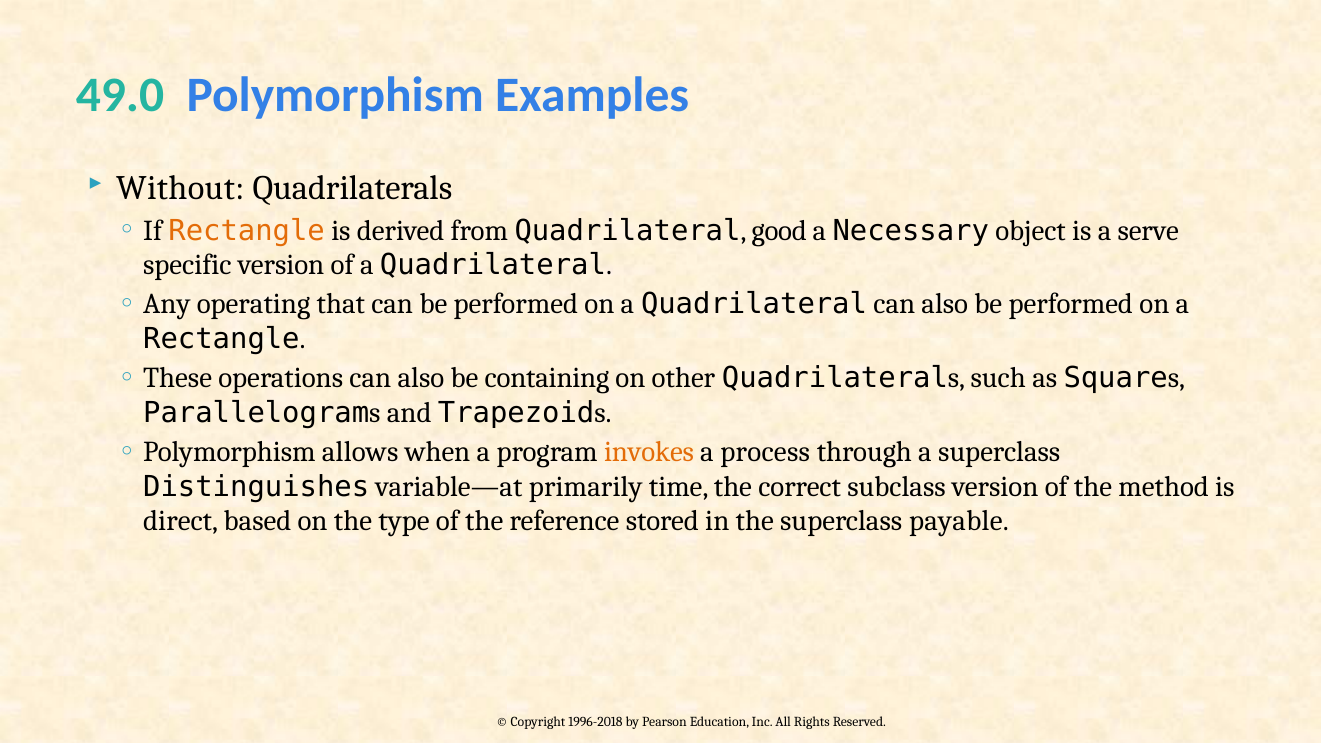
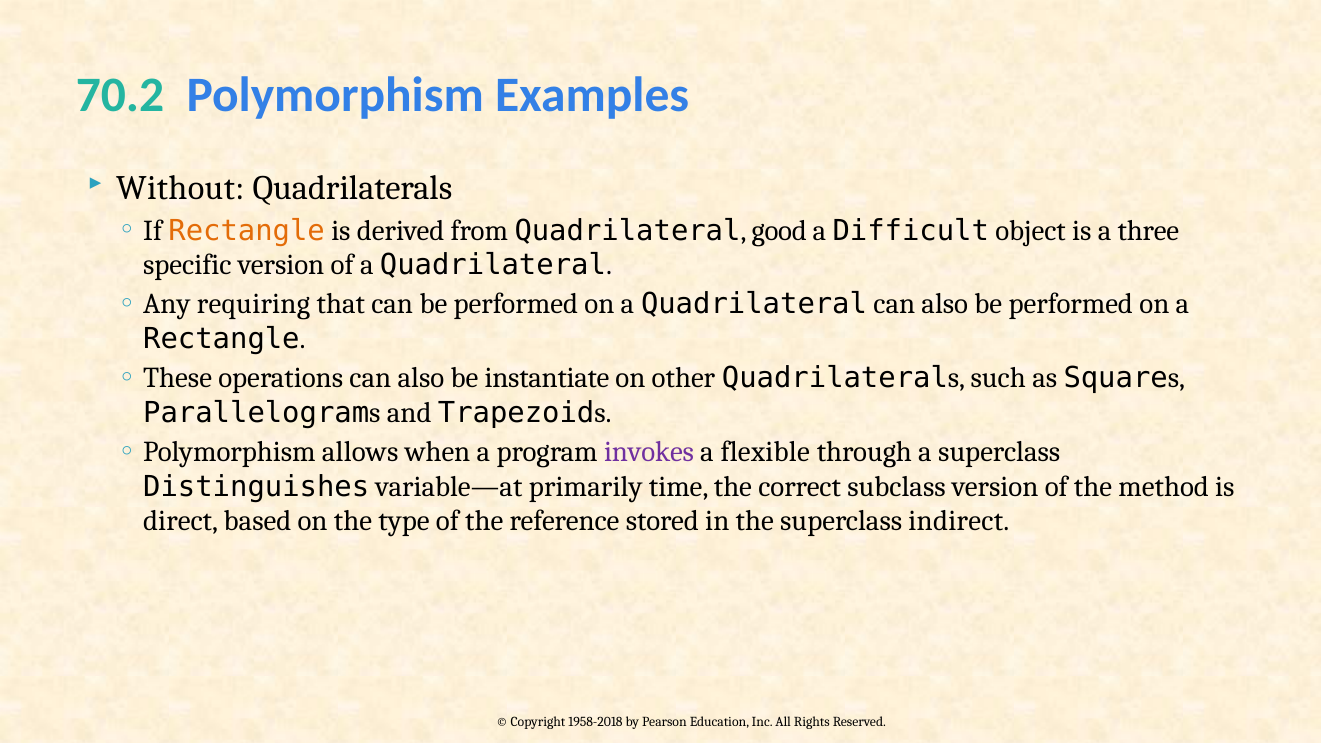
49.0: 49.0 -> 70.2
Necessary: Necessary -> Difficult
serve: serve -> three
operating: operating -> requiring
containing: containing -> instantiate
invokes colour: orange -> purple
process: process -> flexible
payable: payable -> indirect
1996-2018: 1996-2018 -> 1958-2018
